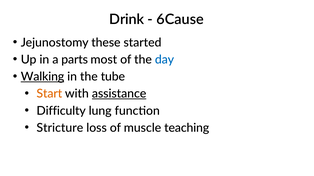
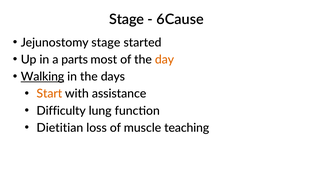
Drink at (127, 19): Drink -> Stage
Jejunostomy these: these -> stage
day colour: blue -> orange
tube: tube -> days
assistance underline: present -> none
Stricture: Stricture -> Dietitian
